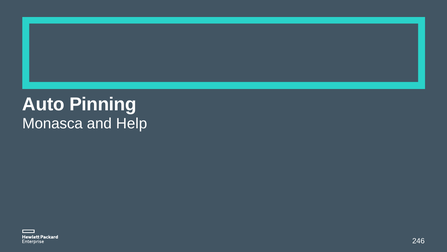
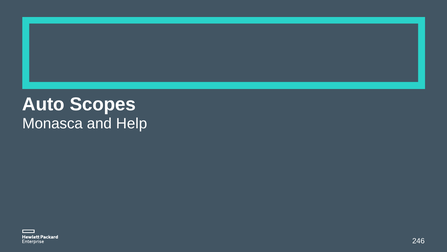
Pinning: Pinning -> Scopes
